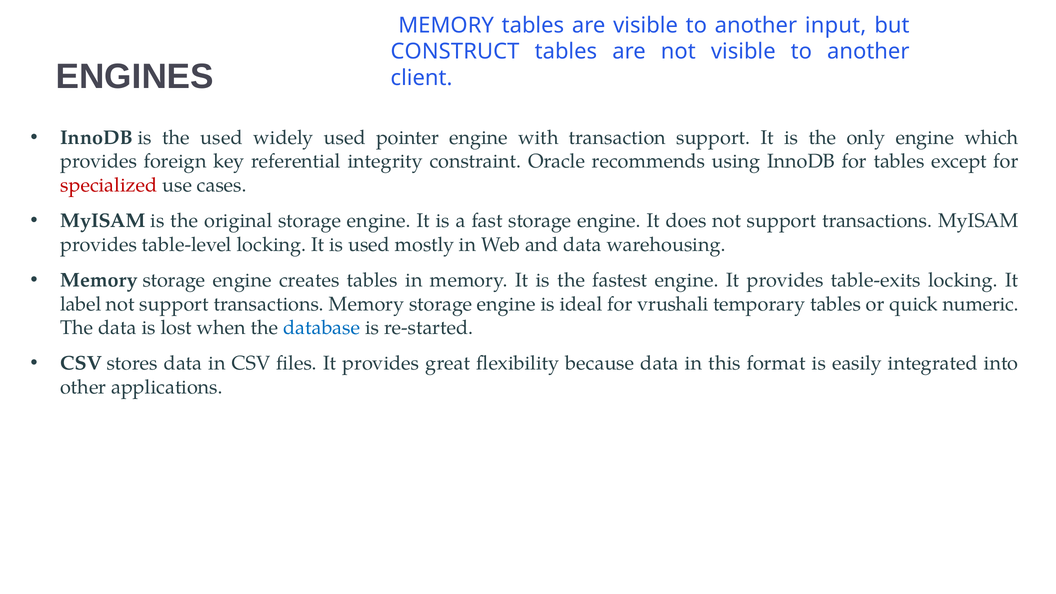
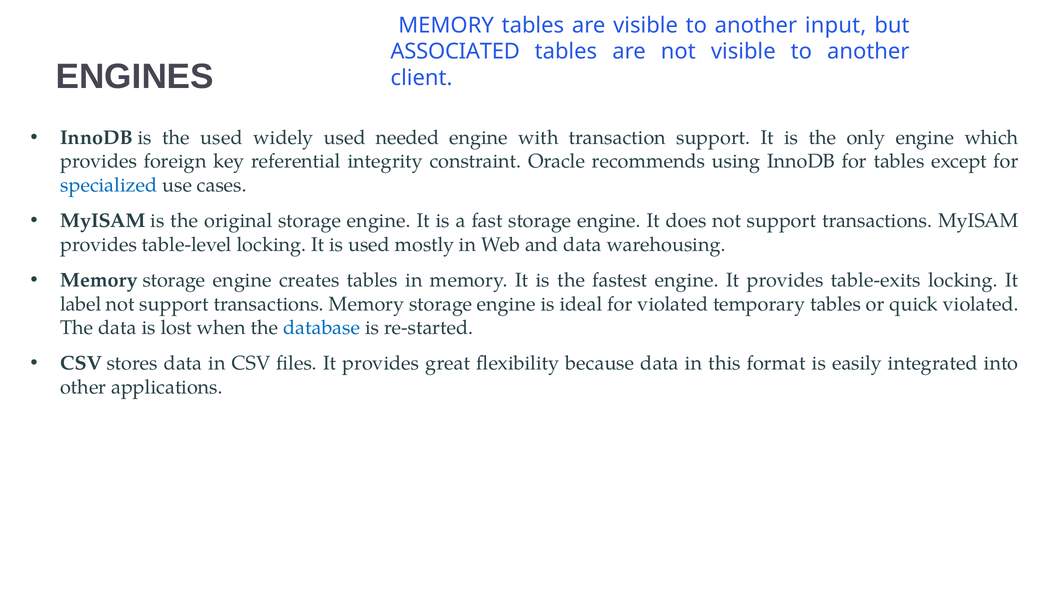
CONSTRUCT: CONSTRUCT -> ASSOCIATED
pointer: pointer -> needed
specialized colour: red -> blue
for vrushali: vrushali -> violated
quick numeric: numeric -> violated
